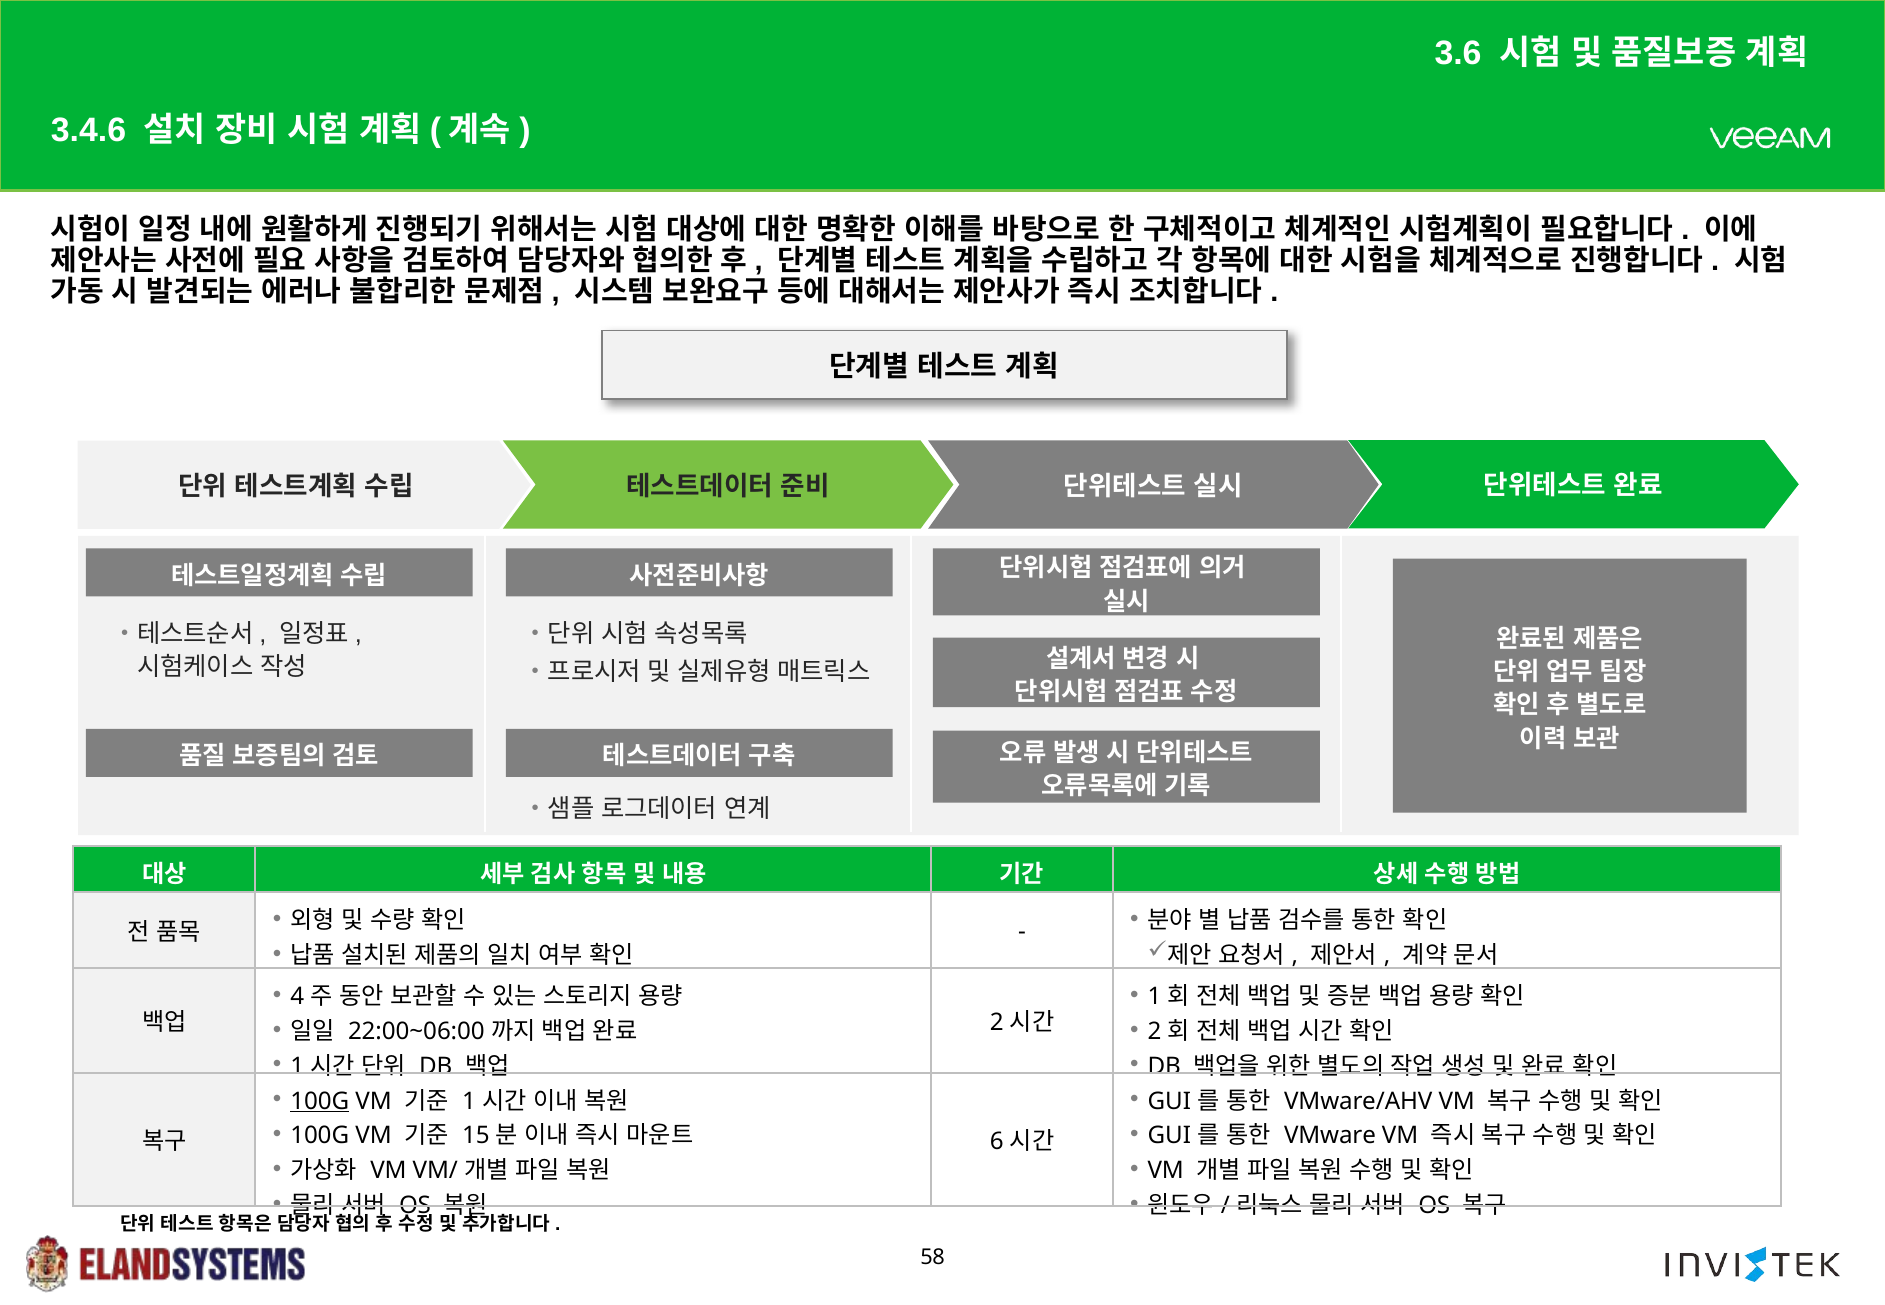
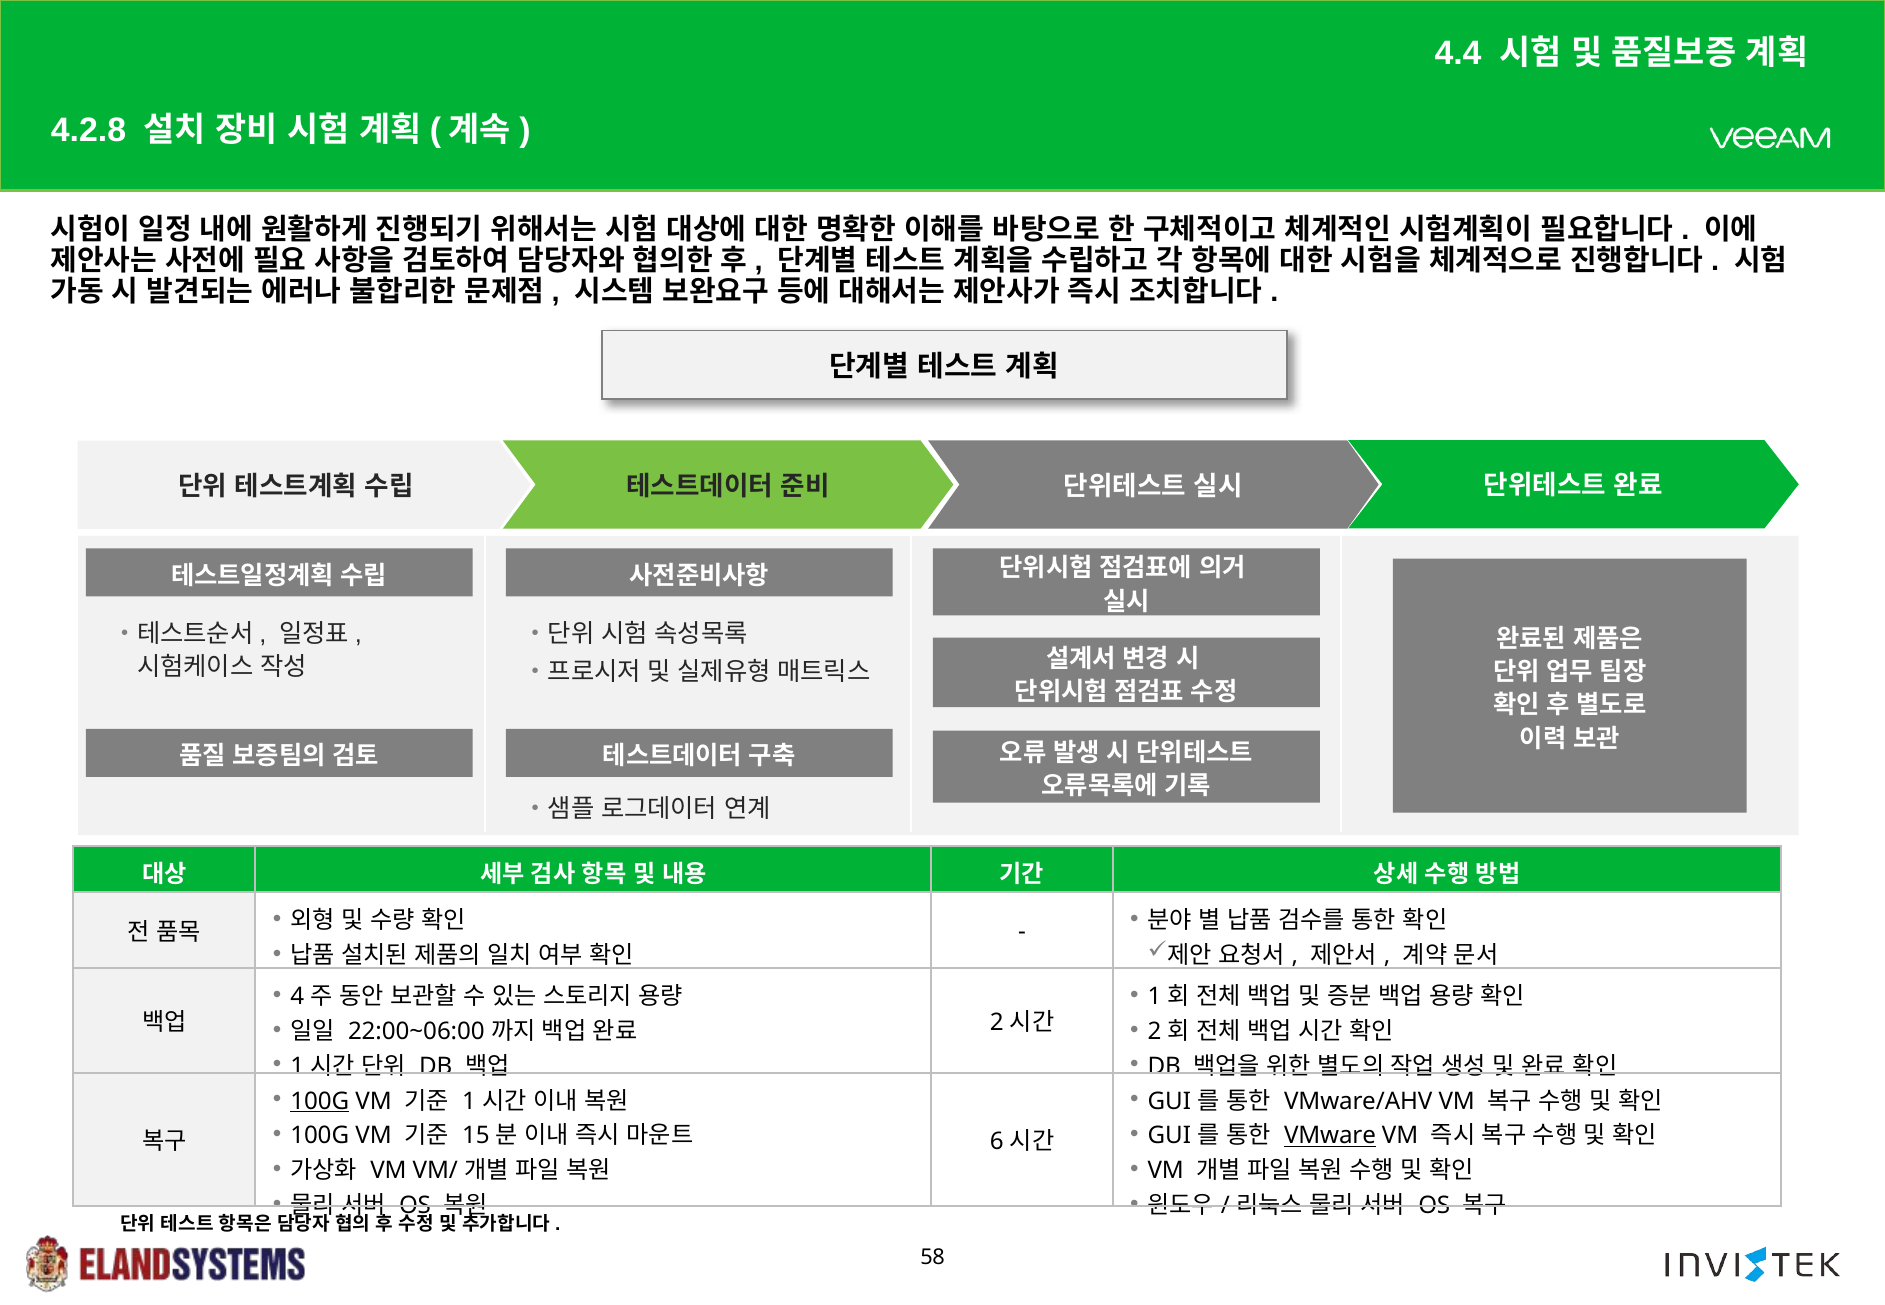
3.6: 3.6 -> 4.4
3.4.6: 3.4.6 -> 4.2.8
VMware underline: none -> present
